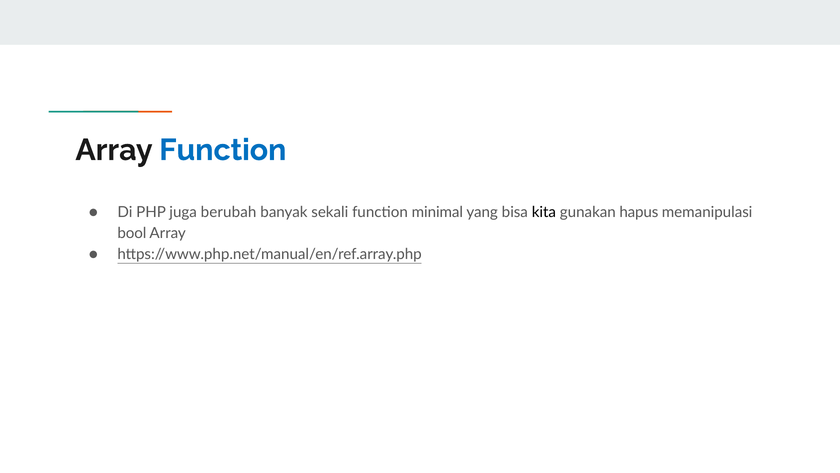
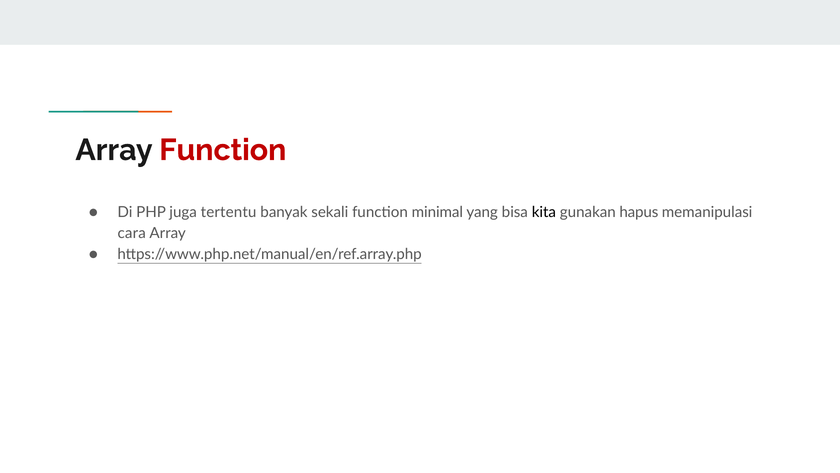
Function at (223, 150) colour: blue -> red
berubah: berubah -> tertentu
bool: bool -> cara
